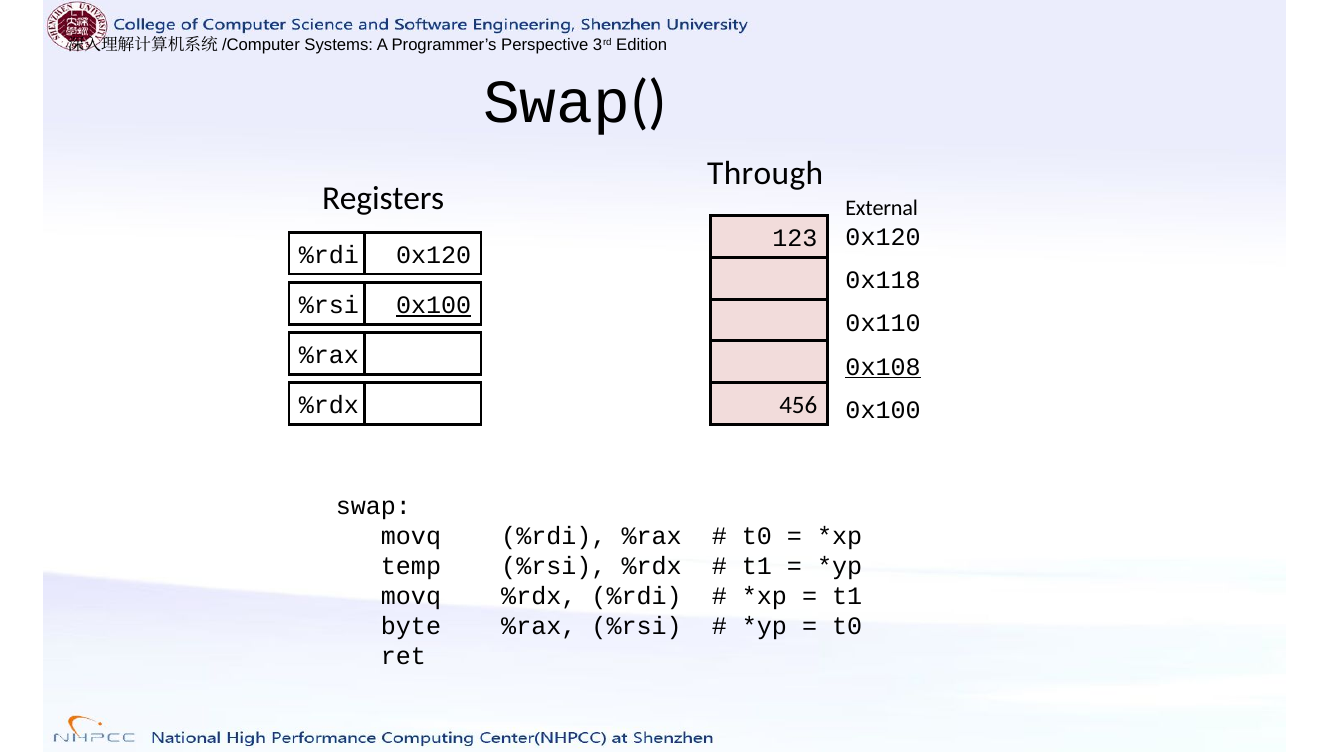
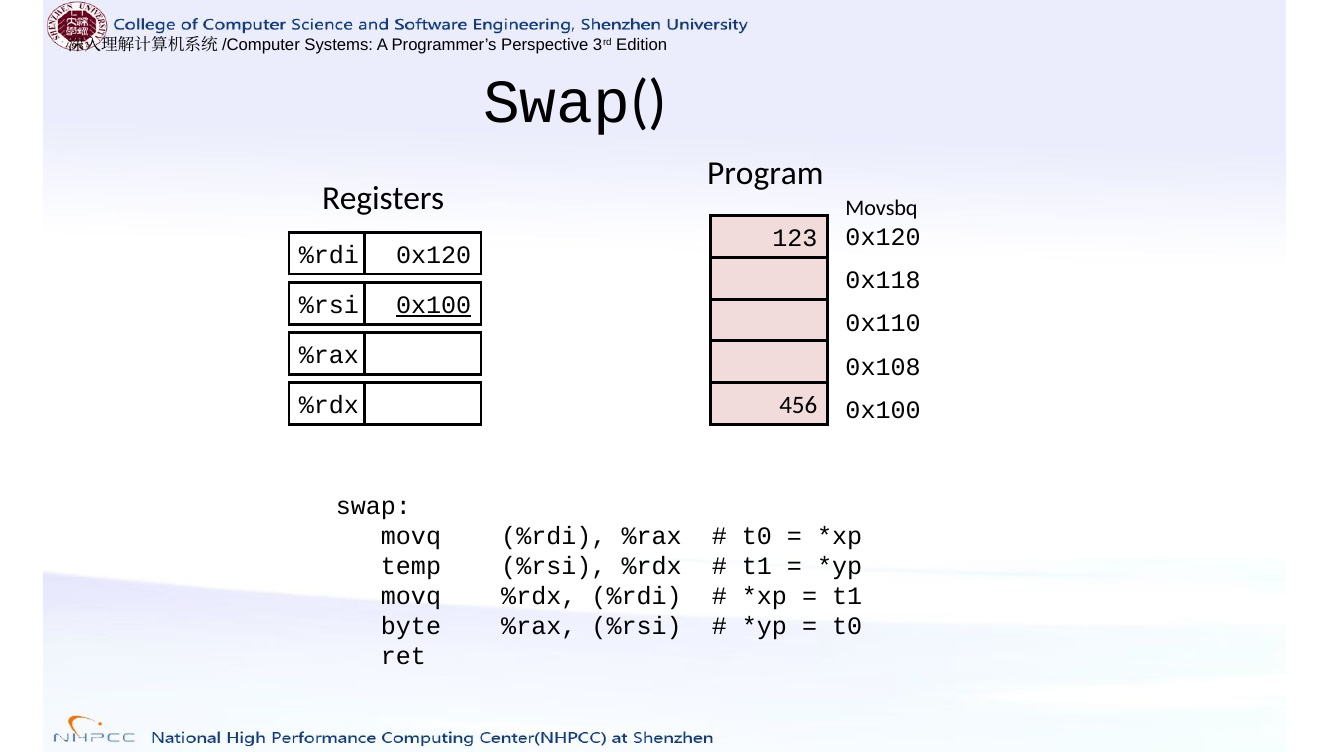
Through: Through -> Program
External: External -> Movsbq
0x108 underline: present -> none
